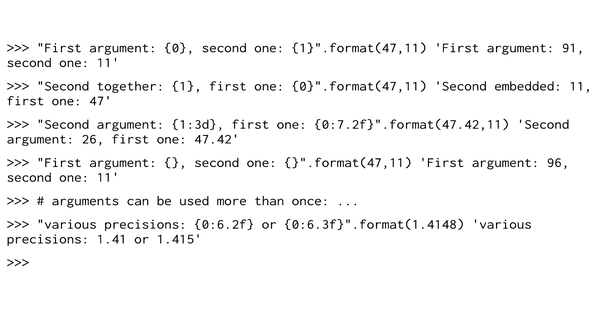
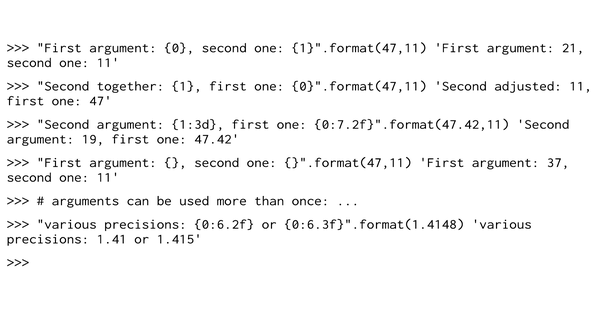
91: 91 -> 21
embedded: embedded -> adjusted
26: 26 -> 19
96: 96 -> 37
